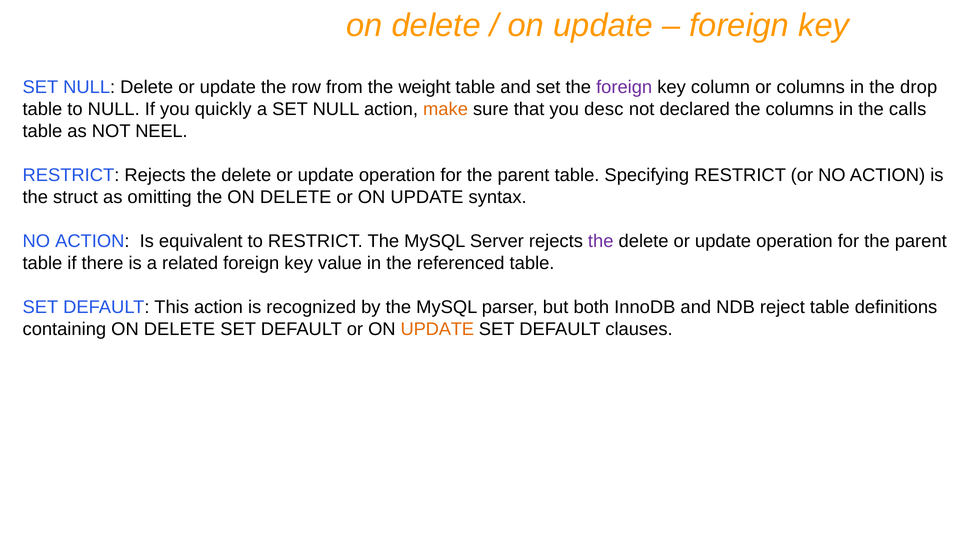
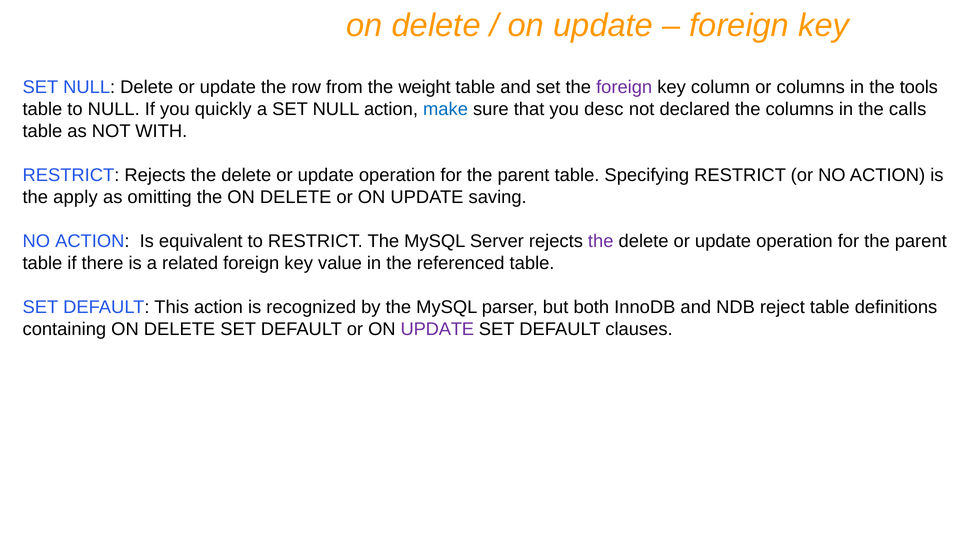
drop: drop -> tools
make colour: orange -> blue
NEEL: NEEL -> WITH
struct: struct -> apply
syntax: syntax -> saving
UPDATE at (437, 329) colour: orange -> purple
